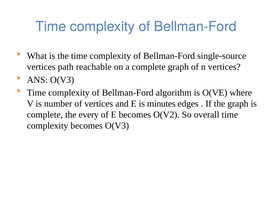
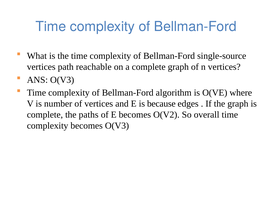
minutes: minutes -> because
every: every -> paths
